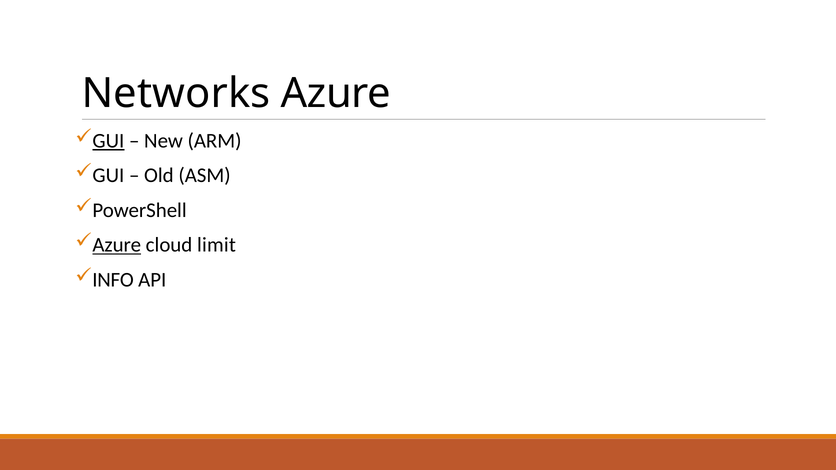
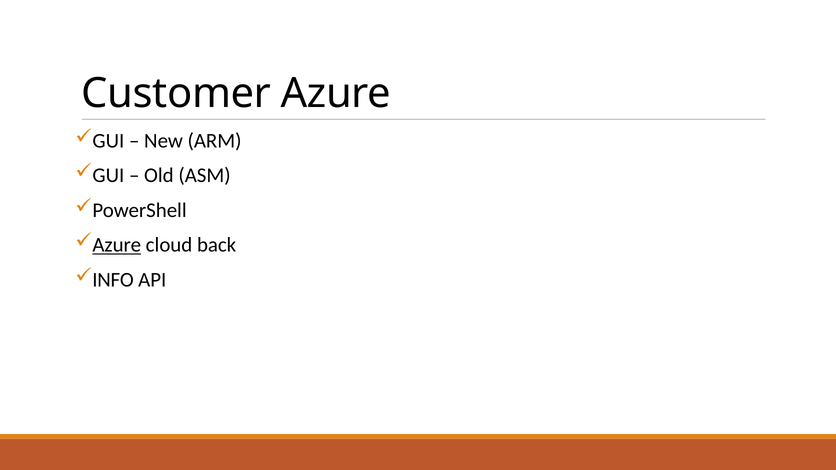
Networks: Networks -> Customer
GUI at (108, 141) underline: present -> none
limit: limit -> back
